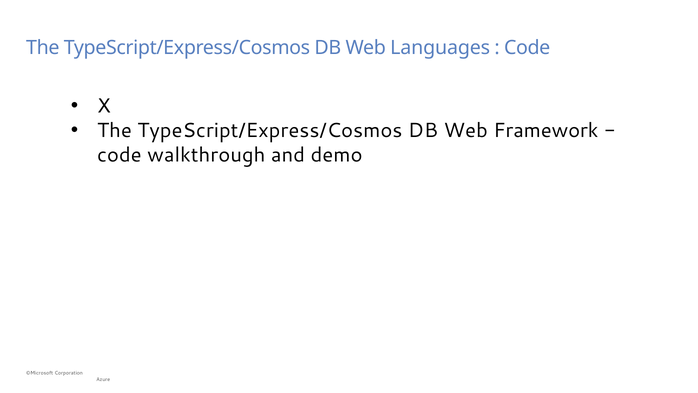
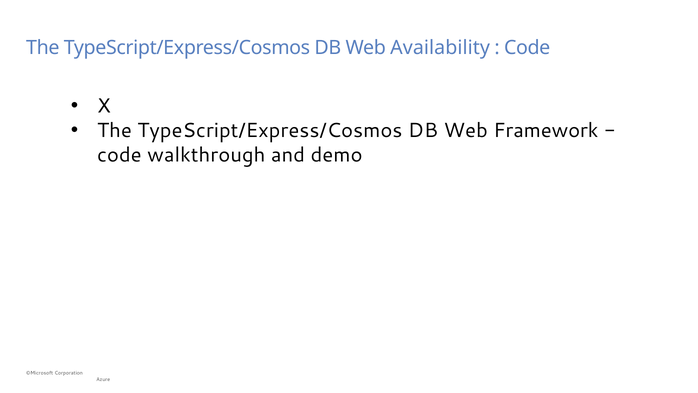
Languages: Languages -> Availability
